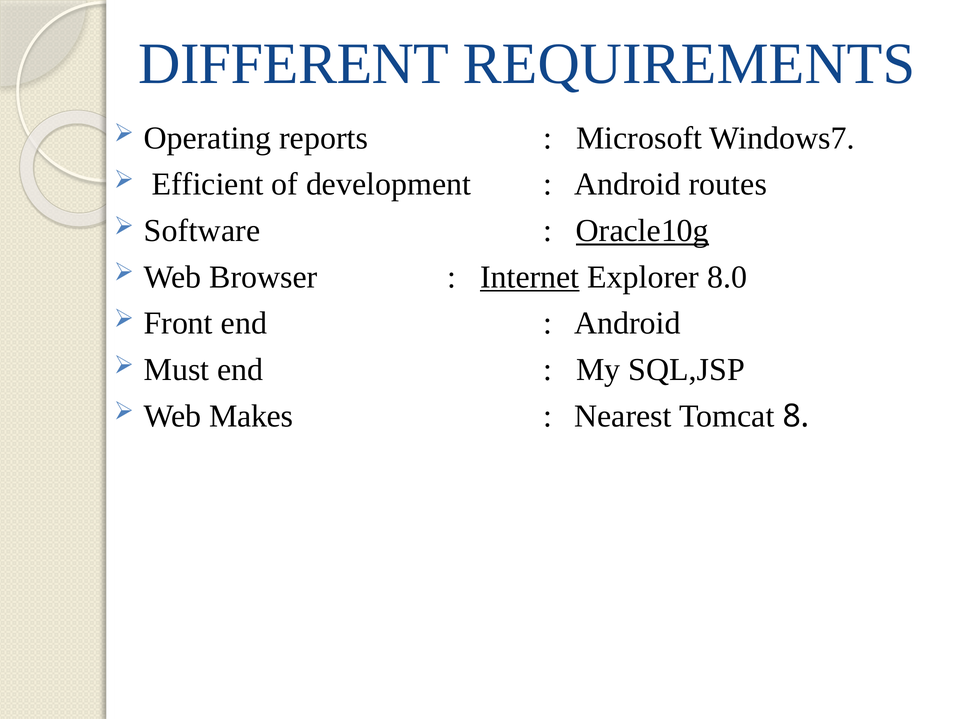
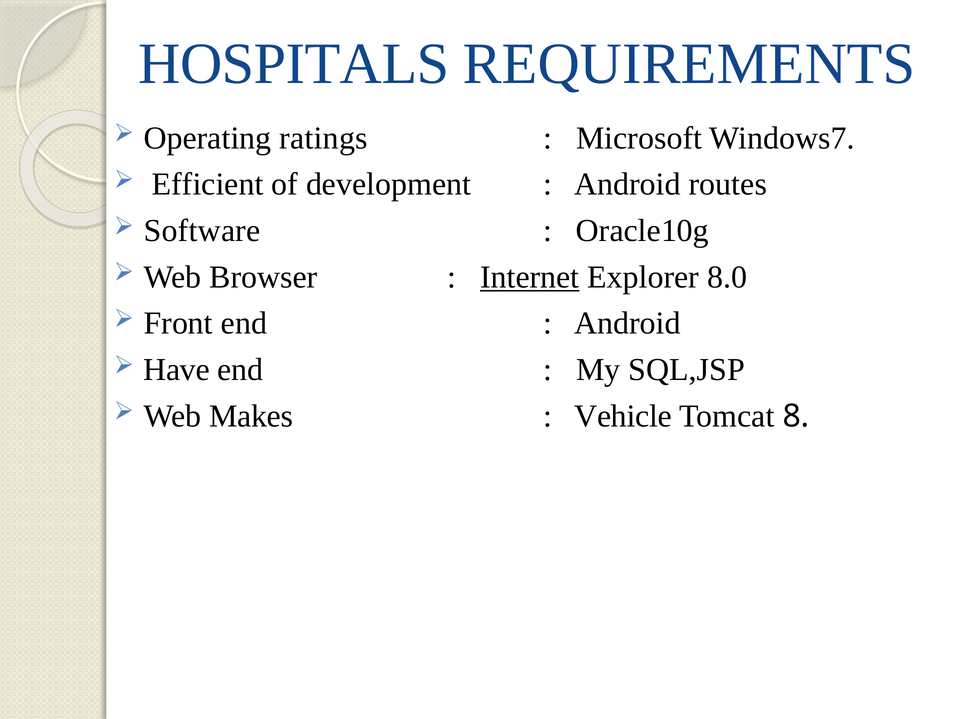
DIFFERENT: DIFFERENT -> HOSPITALS
reports: reports -> ratings
Oracle10g underline: present -> none
Must: Must -> Have
Nearest: Nearest -> Vehicle
